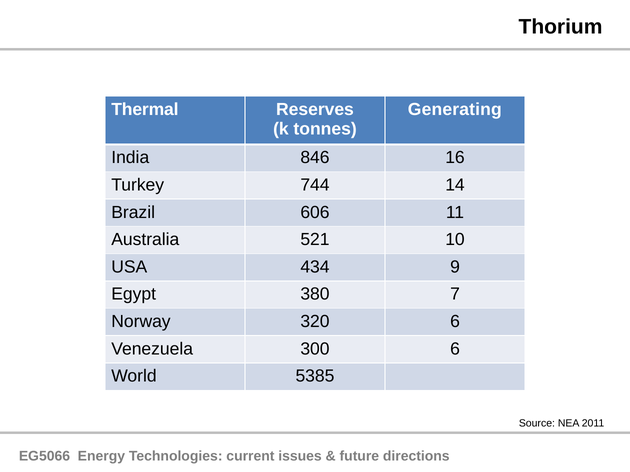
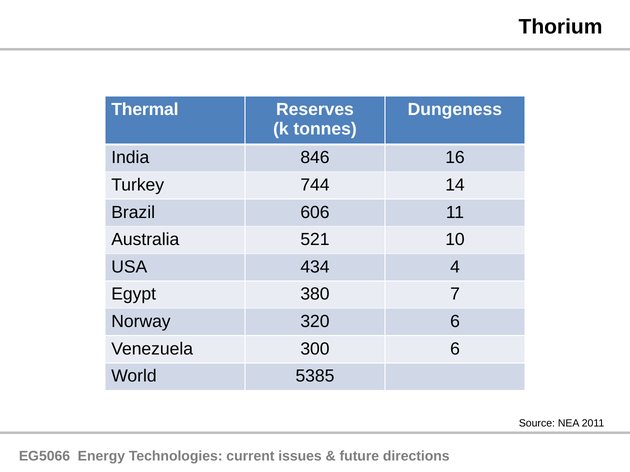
Generating: Generating -> Dungeness
9: 9 -> 4
